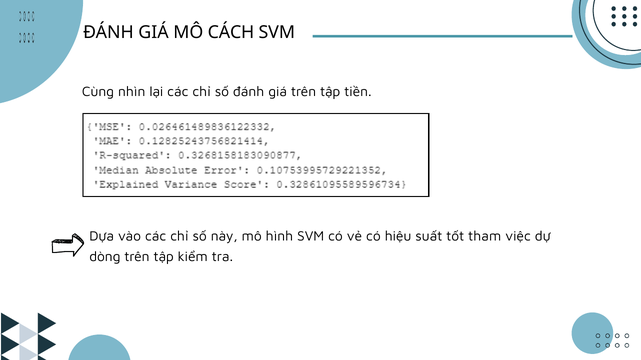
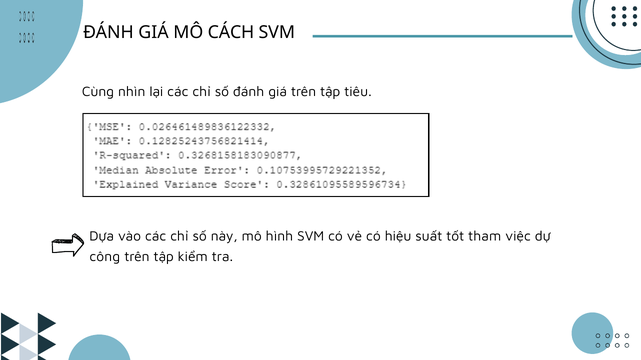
tiền: tiền -> tiêu
dòng: dòng -> công
